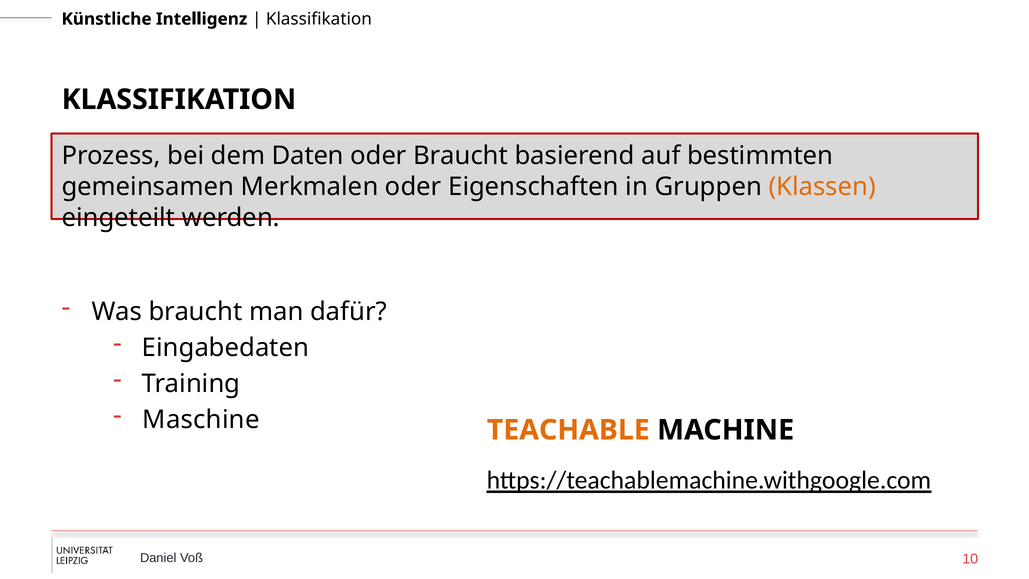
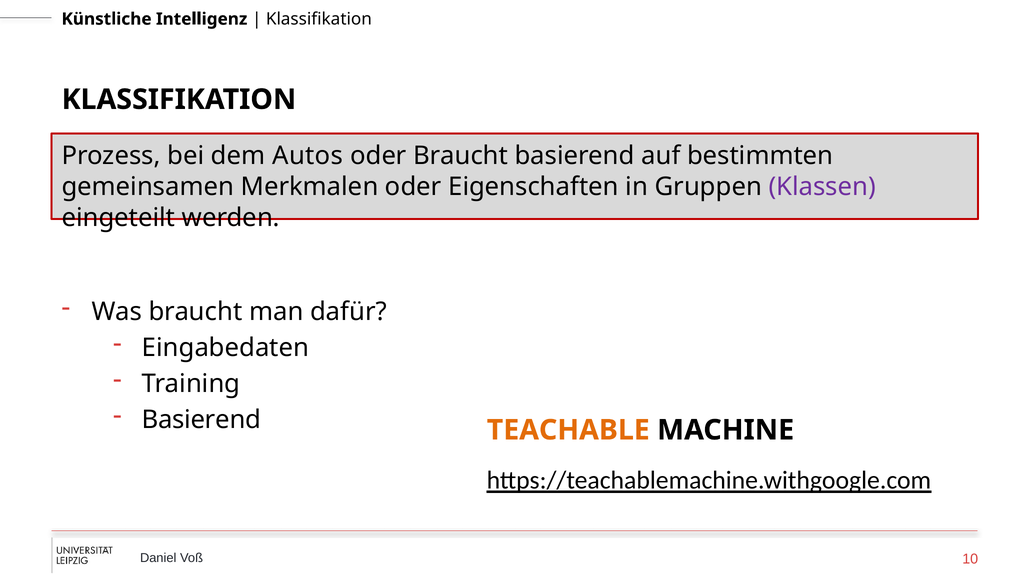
Daten: Daten -> Autos
Klassen colour: orange -> purple
Maschine at (201, 420): Maschine -> Basierend
